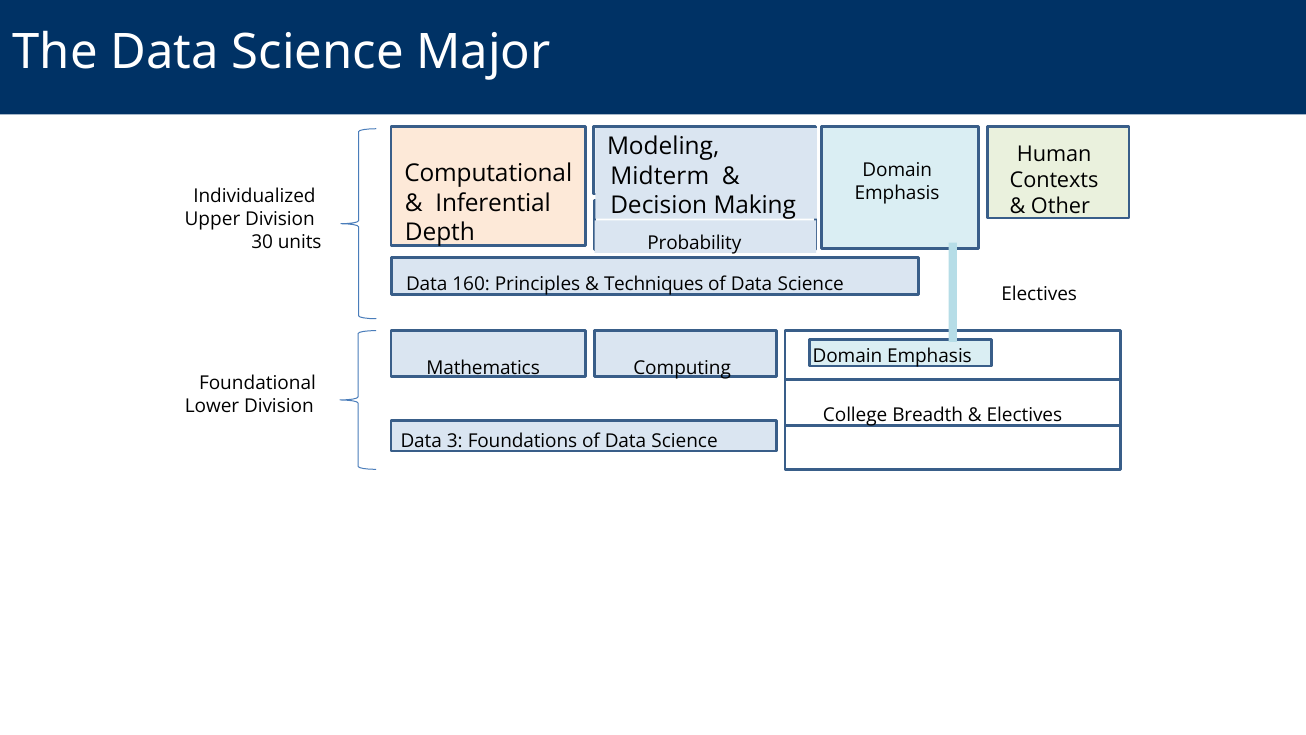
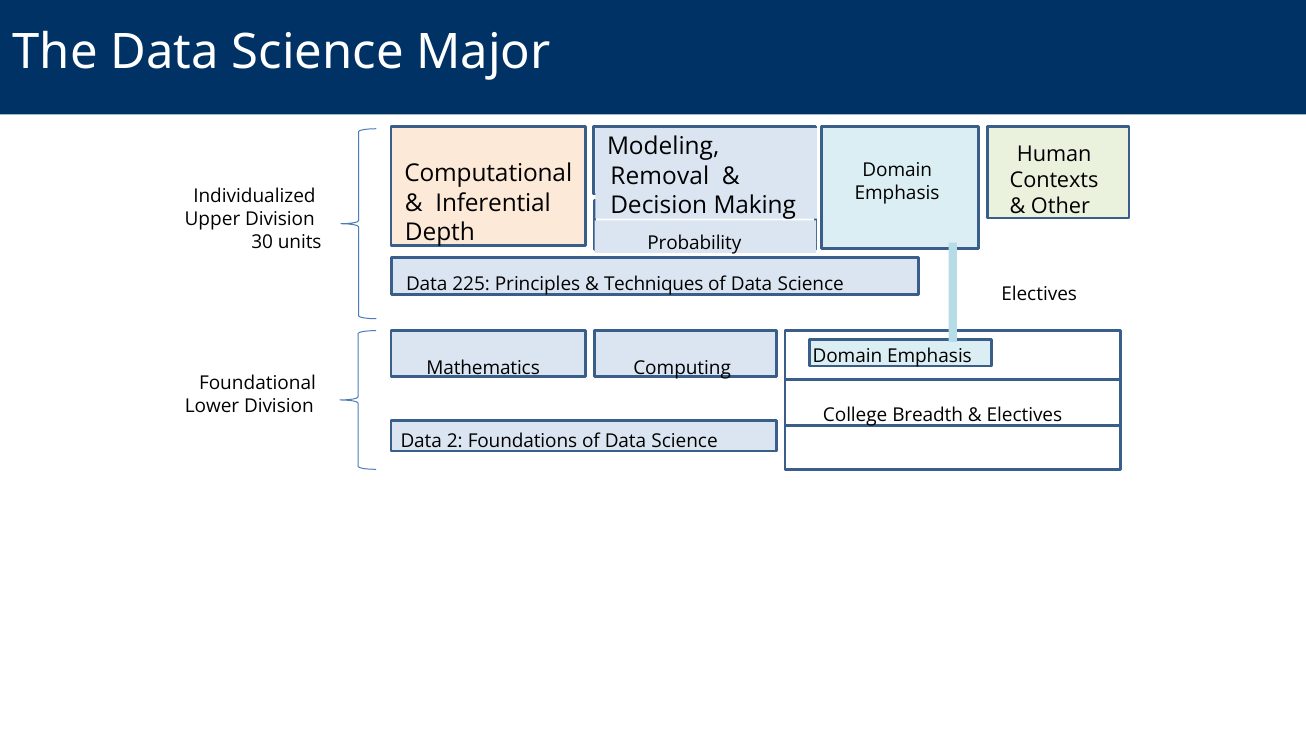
Midterm: Midterm -> Removal
160: 160 -> 225
3: 3 -> 2
